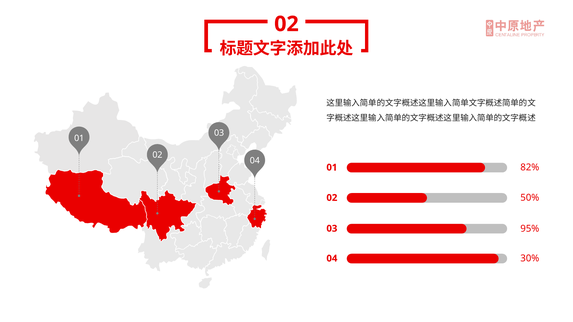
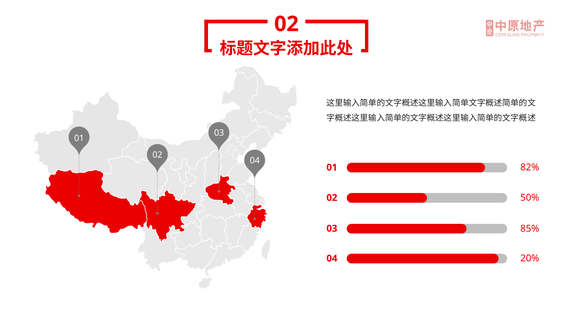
95%: 95% -> 85%
30%: 30% -> 20%
